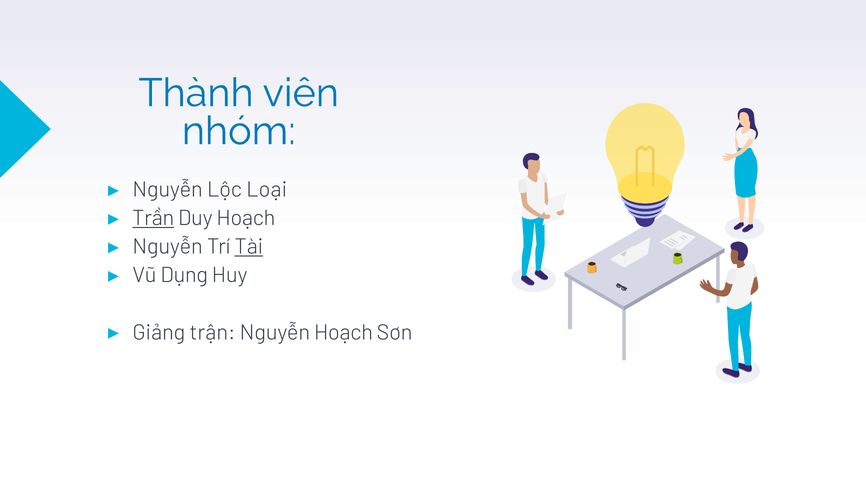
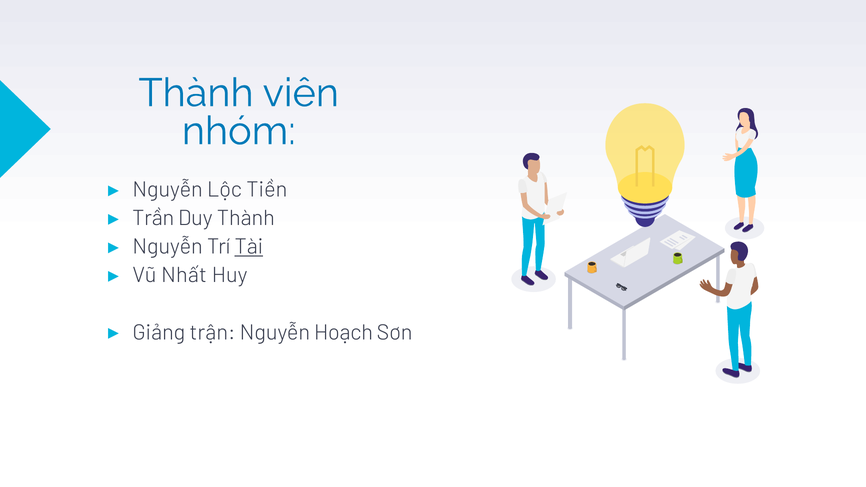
Loại: Loại -> Tiền
Trần underline: present -> none
Duy Hoạch: Hoạch -> Thành
Dụng: Dụng -> Nhất
